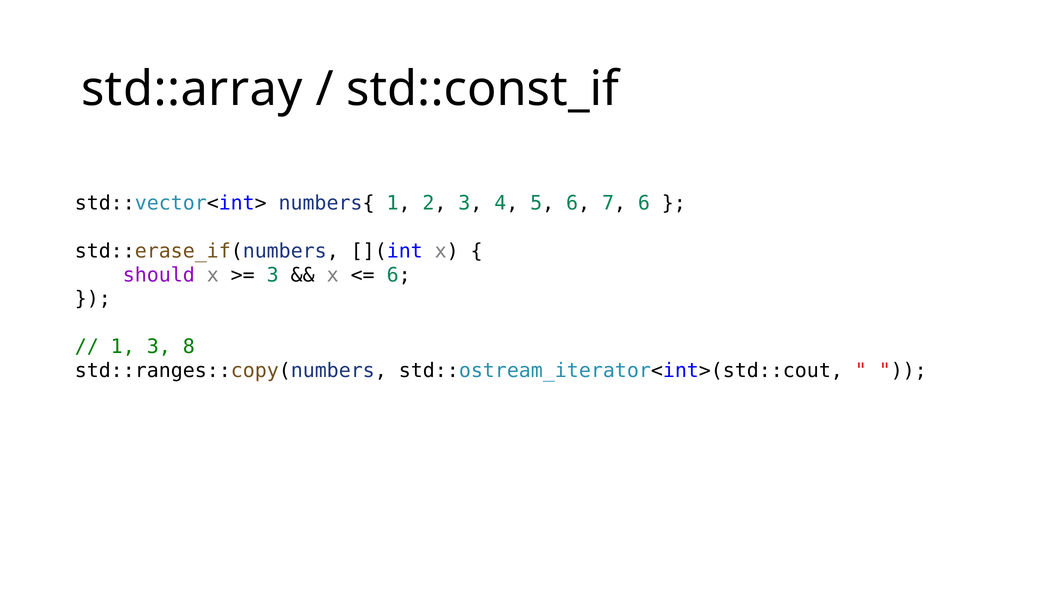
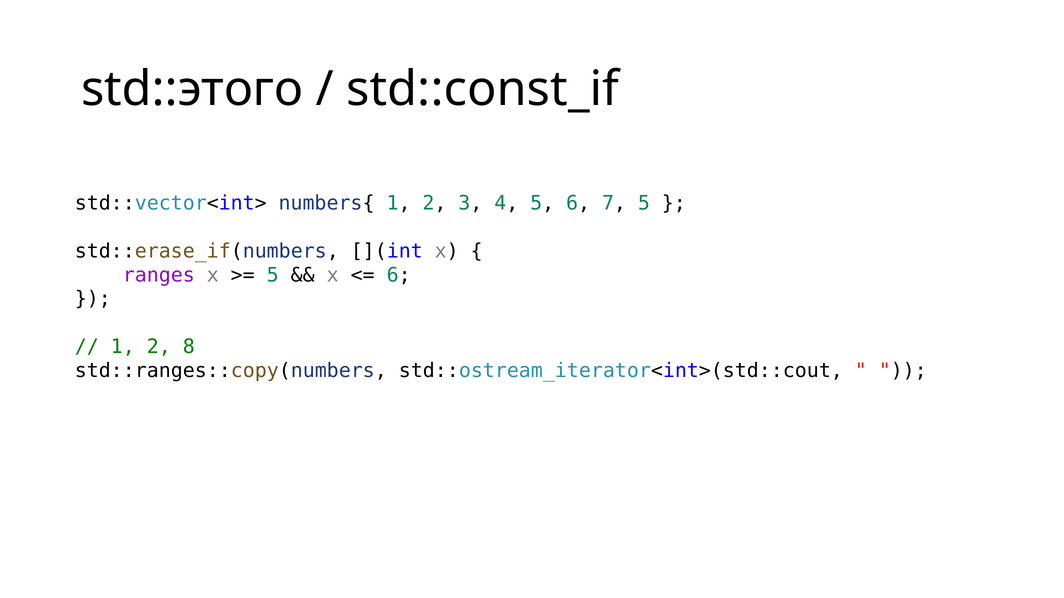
std::array: std::array -> std::этого
7 6: 6 -> 5
should: should -> ranges
3 at (273, 275): 3 -> 5
3 at (159, 347): 3 -> 2
